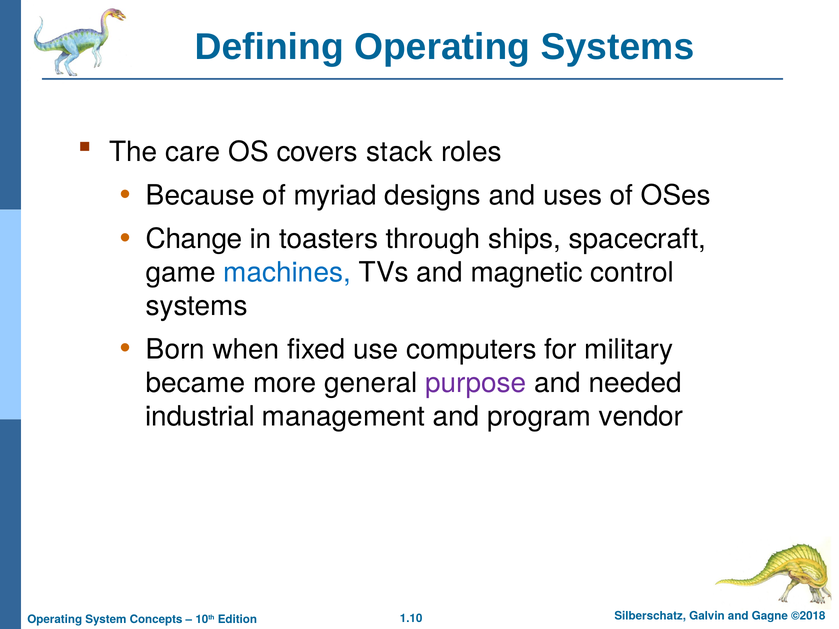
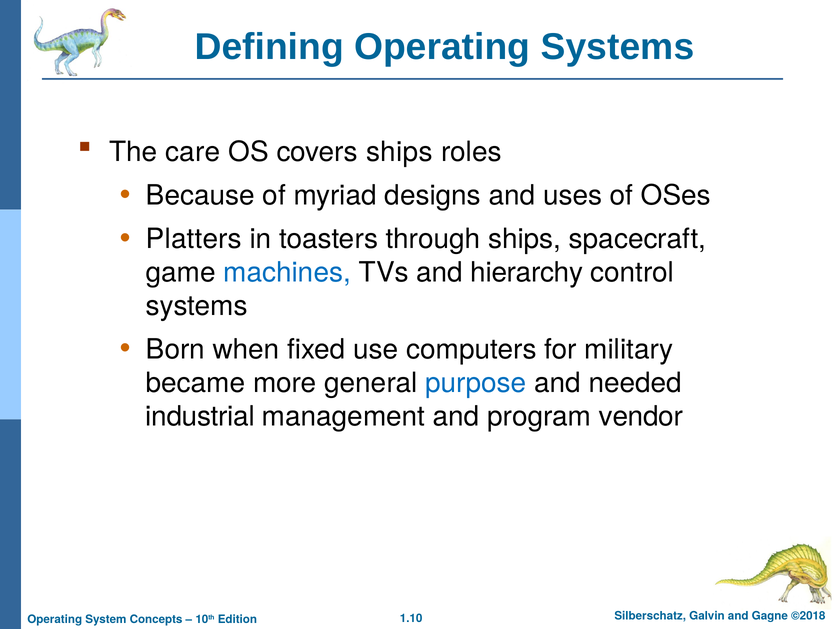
covers stack: stack -> ships
Change: Change -> Platters
magnetic: magnetic -> hierarchy
purpose colour: purple -> blue
